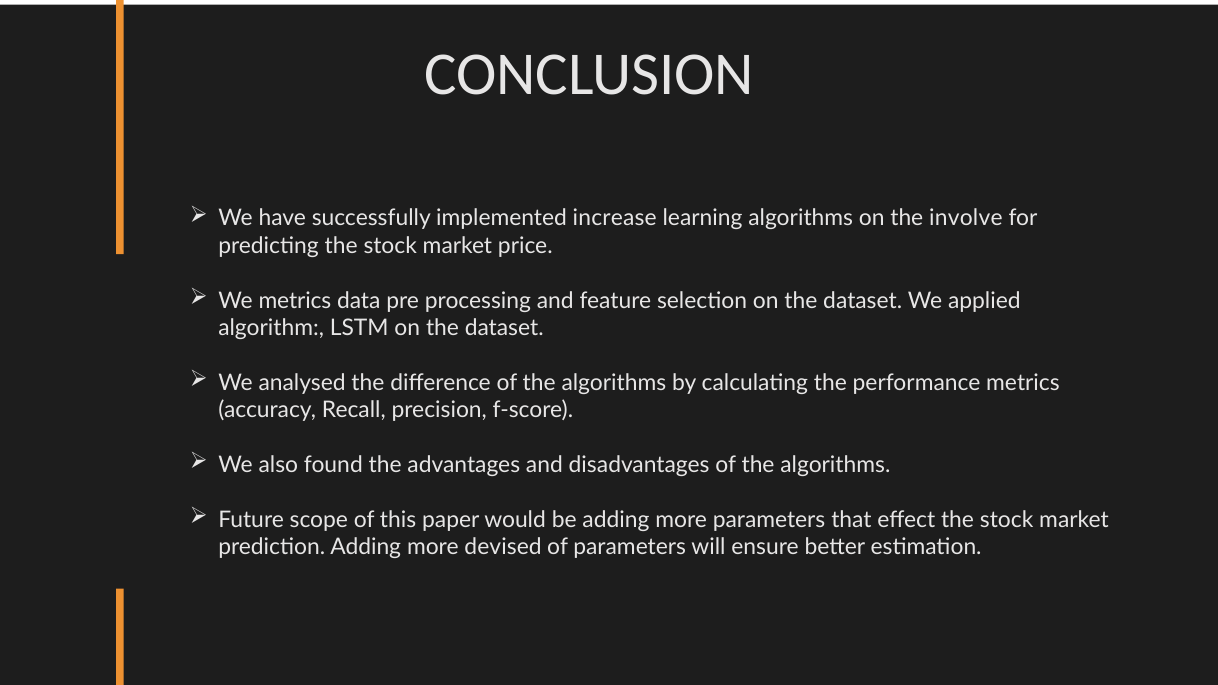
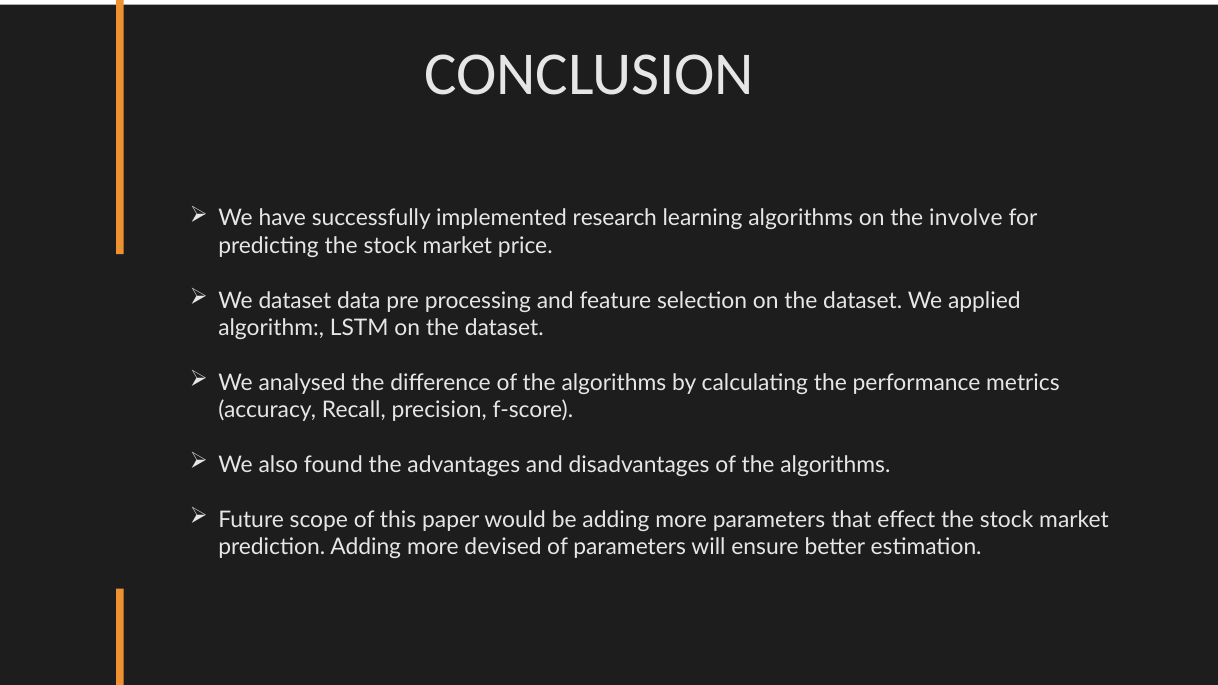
increase: increase -> research
We metrics: metrics -> dataset
